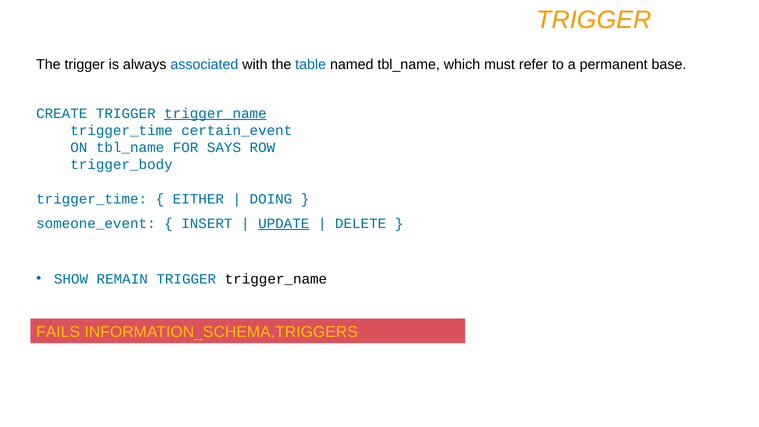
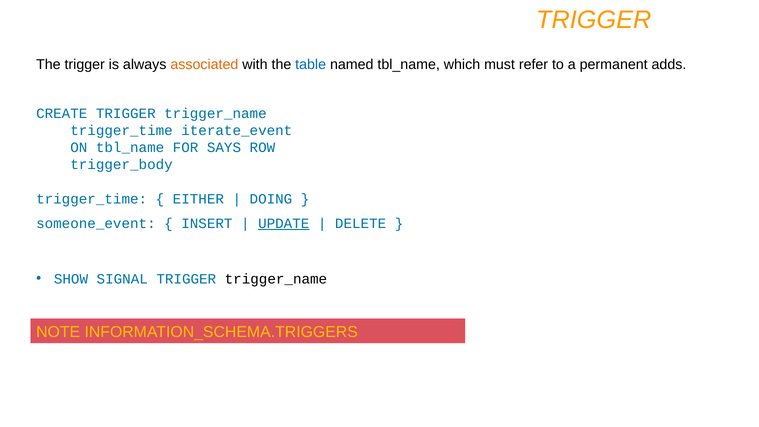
associated colour: blue -> orange
base: base -> adds
trigger_name at (215, 113) underline: present -> none
certain_event: certain_event -> iterate_event
REMAIN: REMAIN -> SIGNAL
FAILS: FAILS -> NOTE
